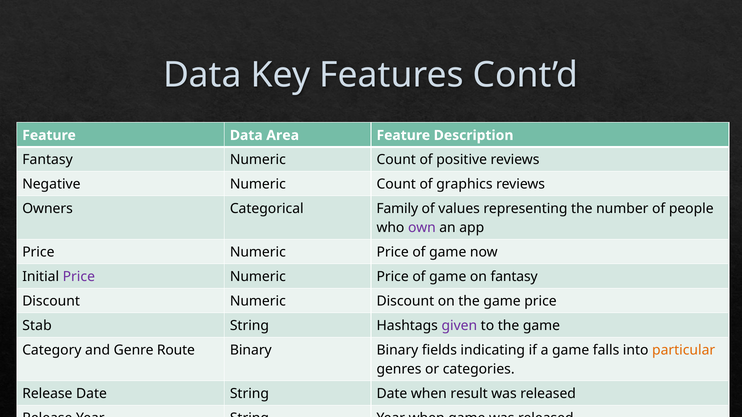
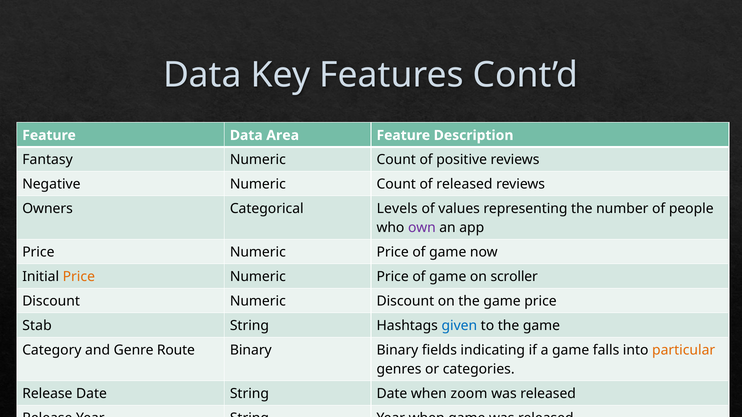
of graphics: graphics -> released
Family: Family -> Levels
Price at (79, 277) colour: purple -> orange
on fantasy: fantasy -> scroller
given colour: purple -> blue
result: result -> zoom
